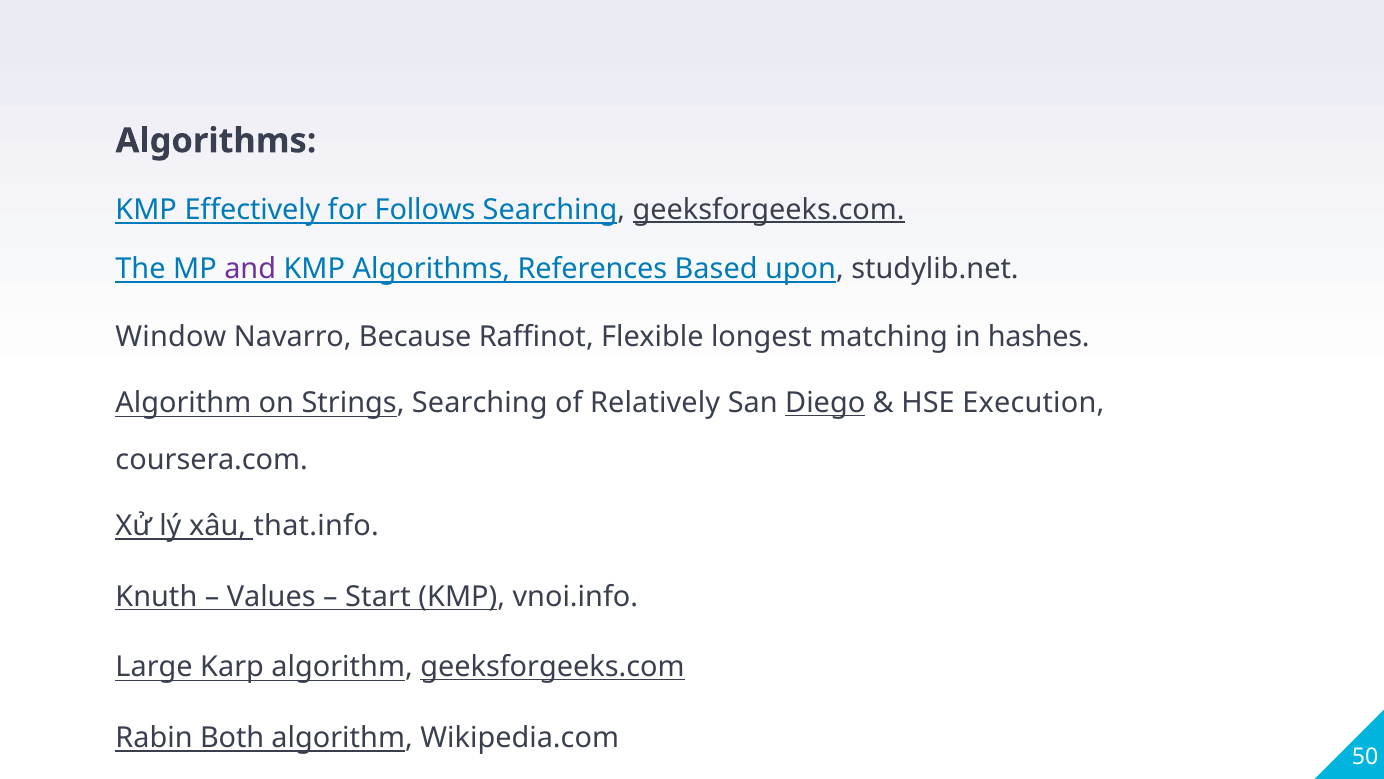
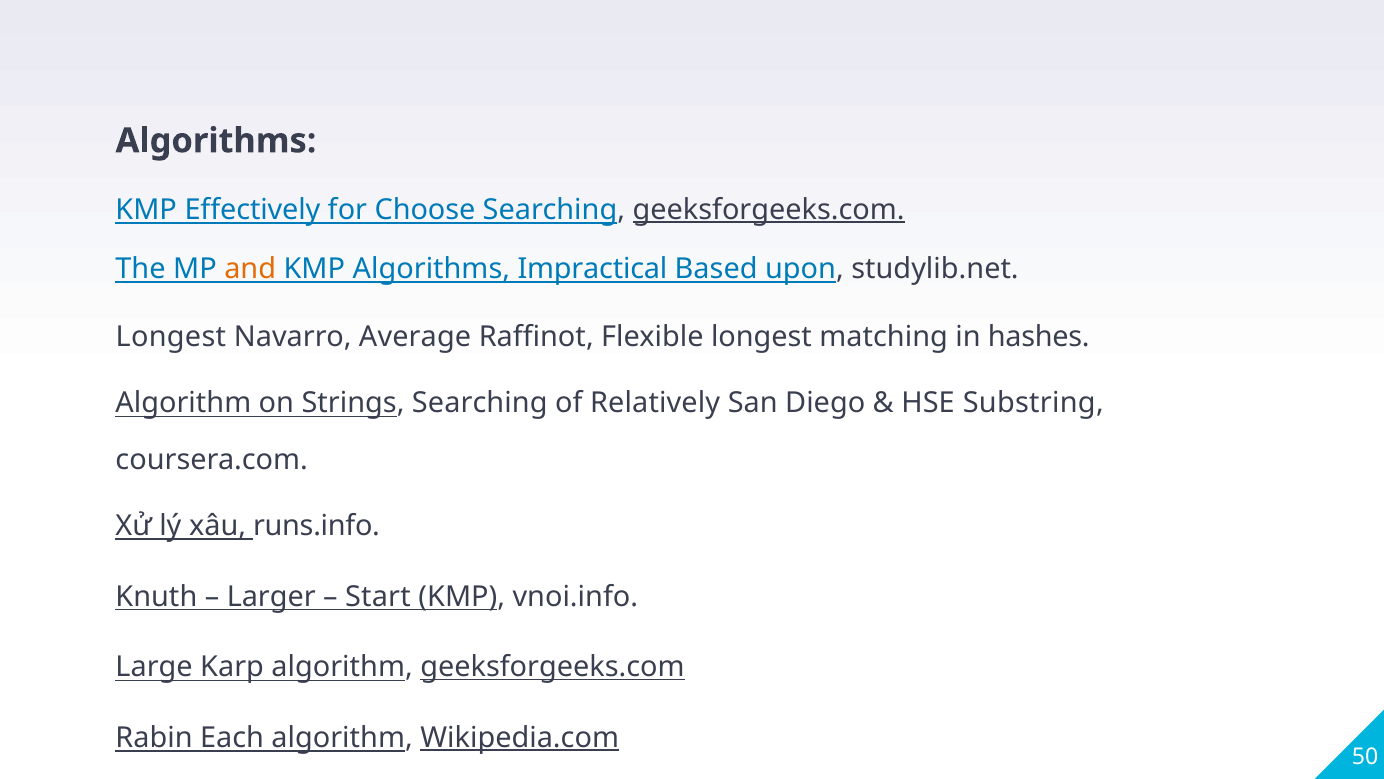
Follows: Follows -> Choose
and colour: purple -> orange
References: References -> Impractical
Window at (171, 337): Window -> Longest
Because: Because -> Average
Diego underline: present -> none
Execution: Execution -> Substring
that.info: that.info -> runs.info
Values: Values -> Larger
Both: Both -> Each
Wikipedia.com underline: none -> present
